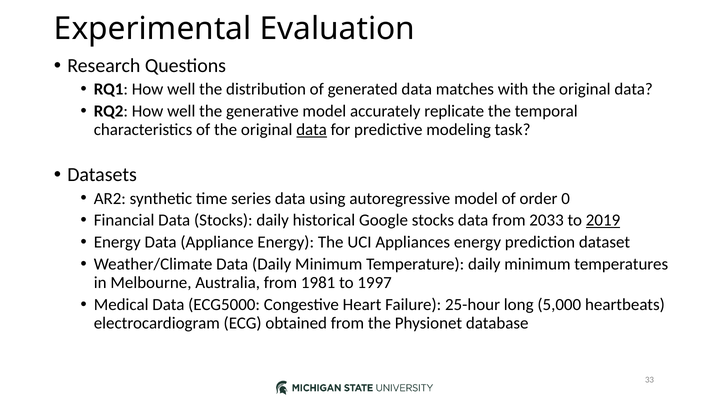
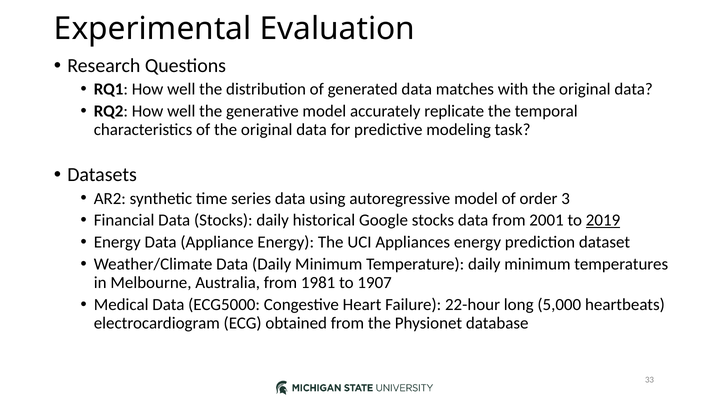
data at (312, 130) underline: present -> none
0: 0 -> 3
2033: 2033 -> 2001
1997: 1997 -> 1907
25-hour: 25-hour -> 22-hour
